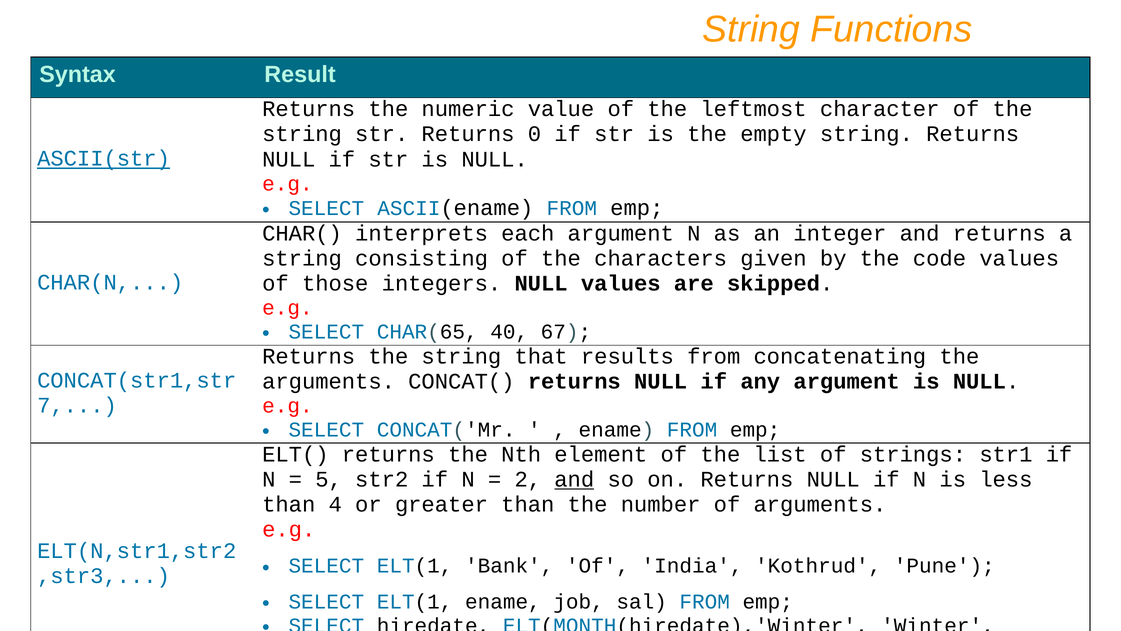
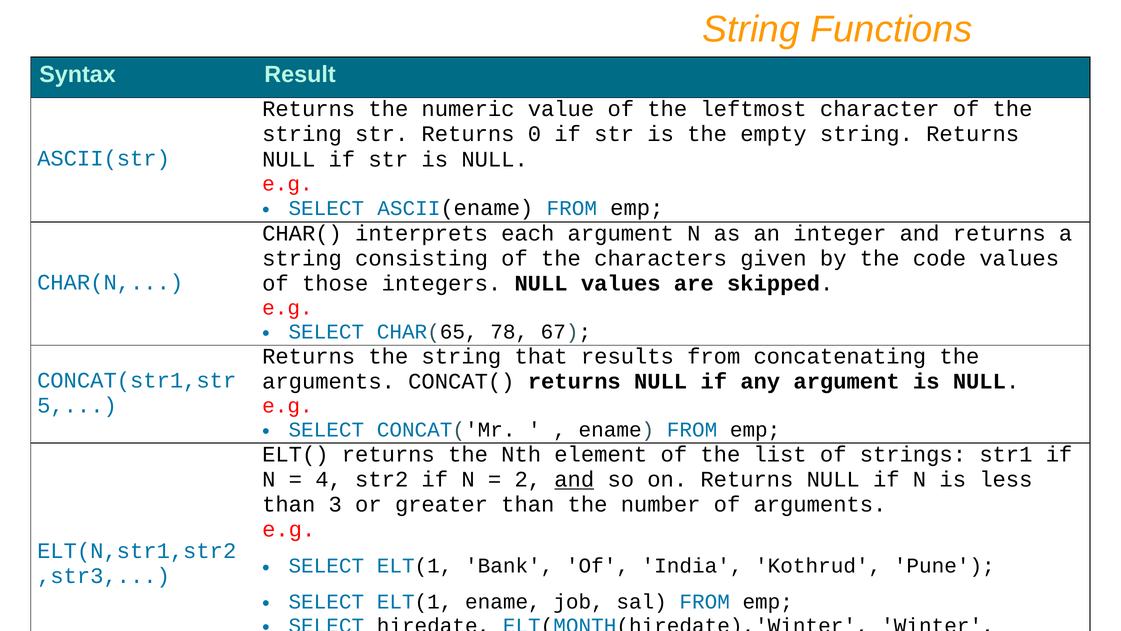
ASCII(str underline: present -> none
40: 40 -> 78
7: 7 -> 5
5: 5 -> 4
4: 4 -> 3
